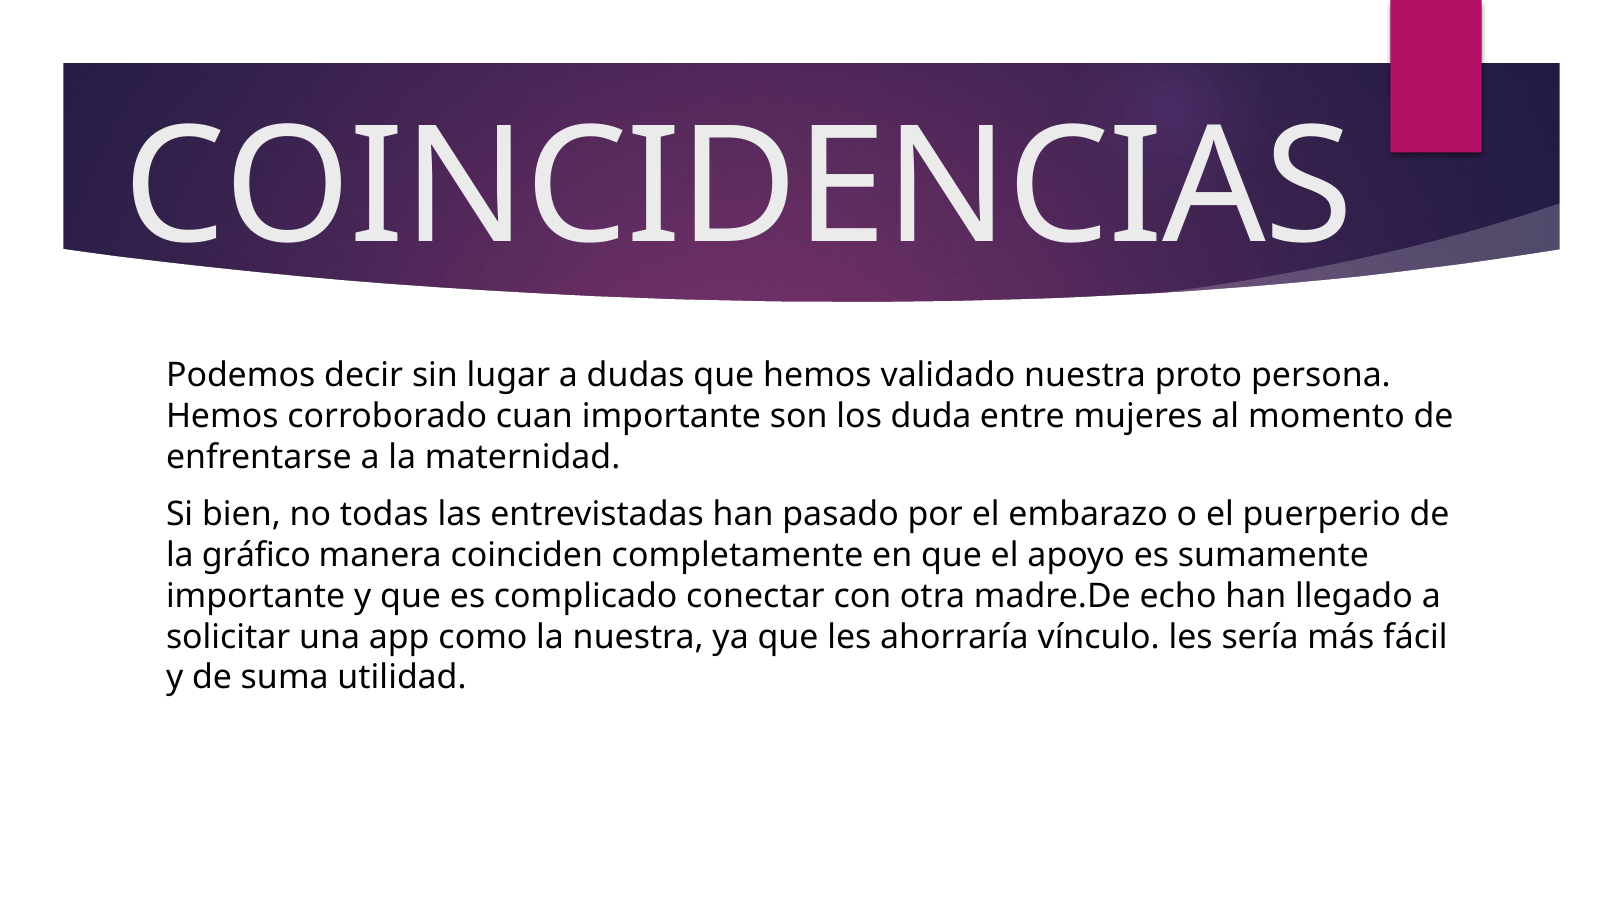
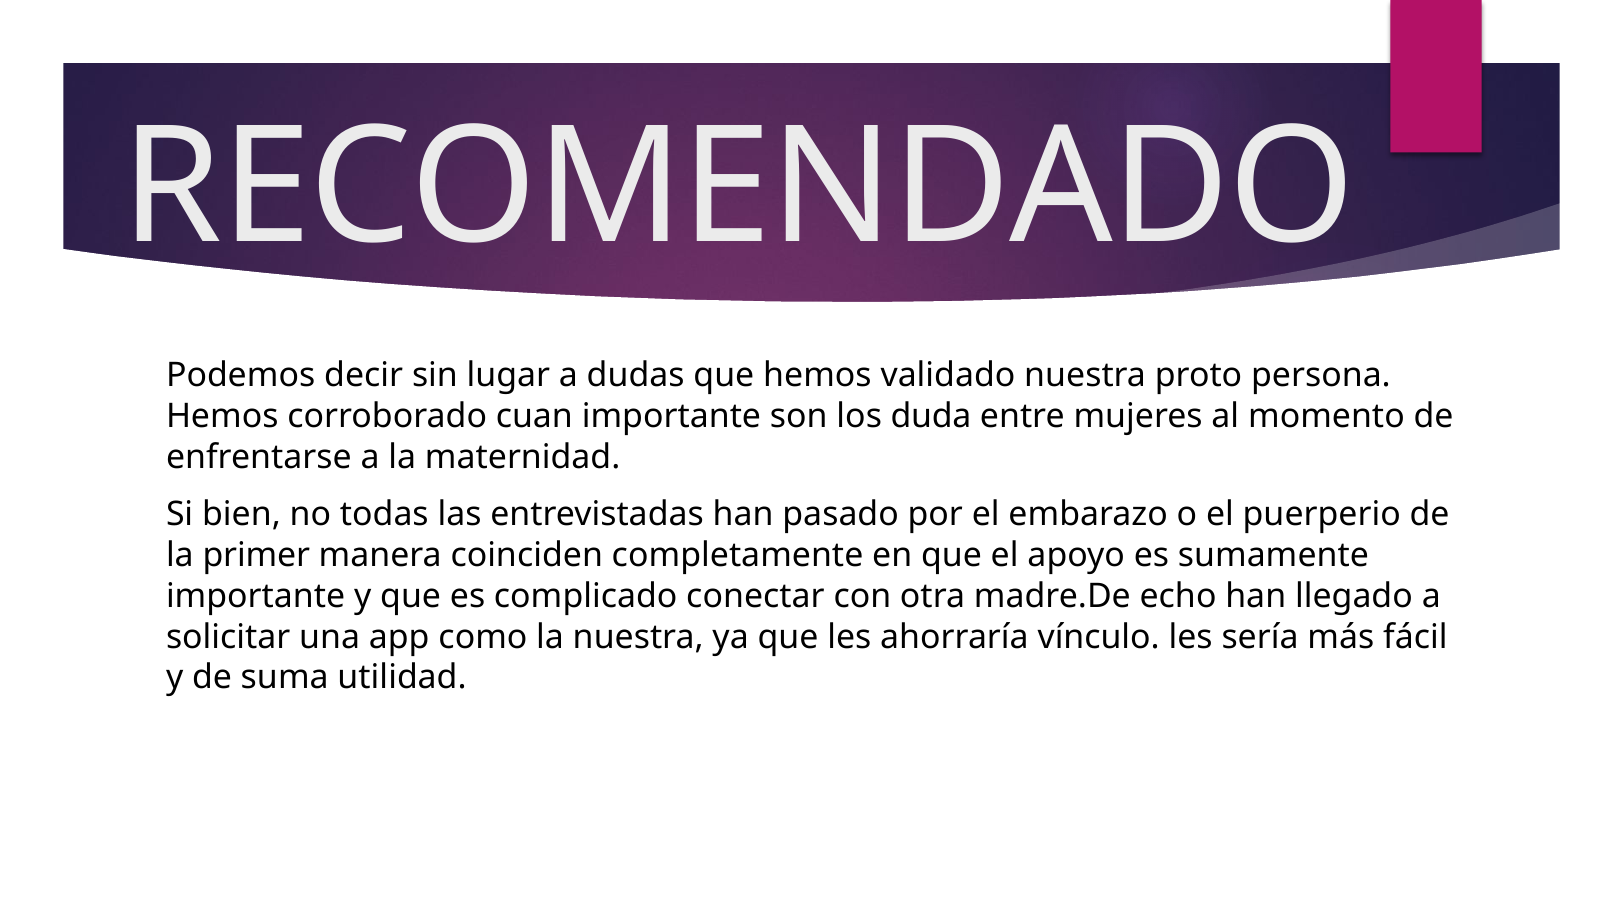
COINCIDENCIAS: COINCIDENCIAS -> RECOMENDADO
gráfico: gráfico -> primer
